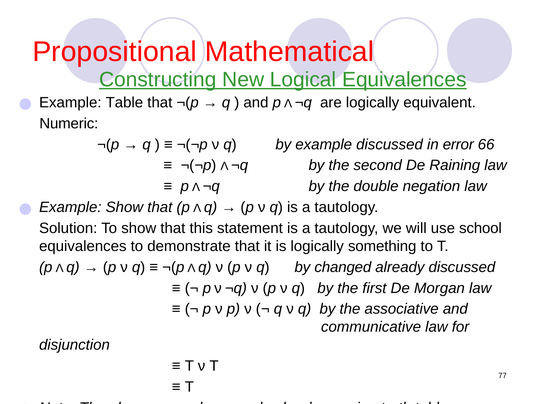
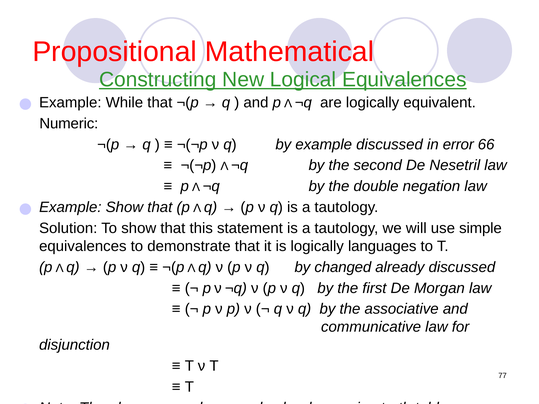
Table: Table -> While
Raining: Raining -> Nesetril
school: school -> simple
something: something -> languages
